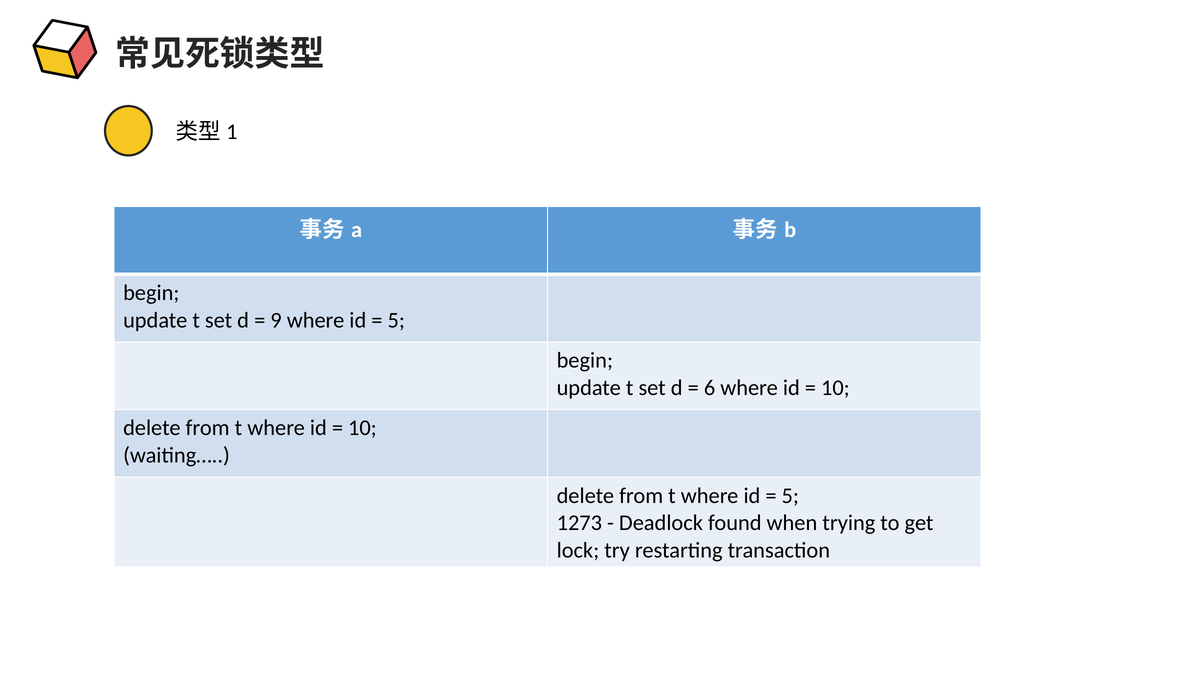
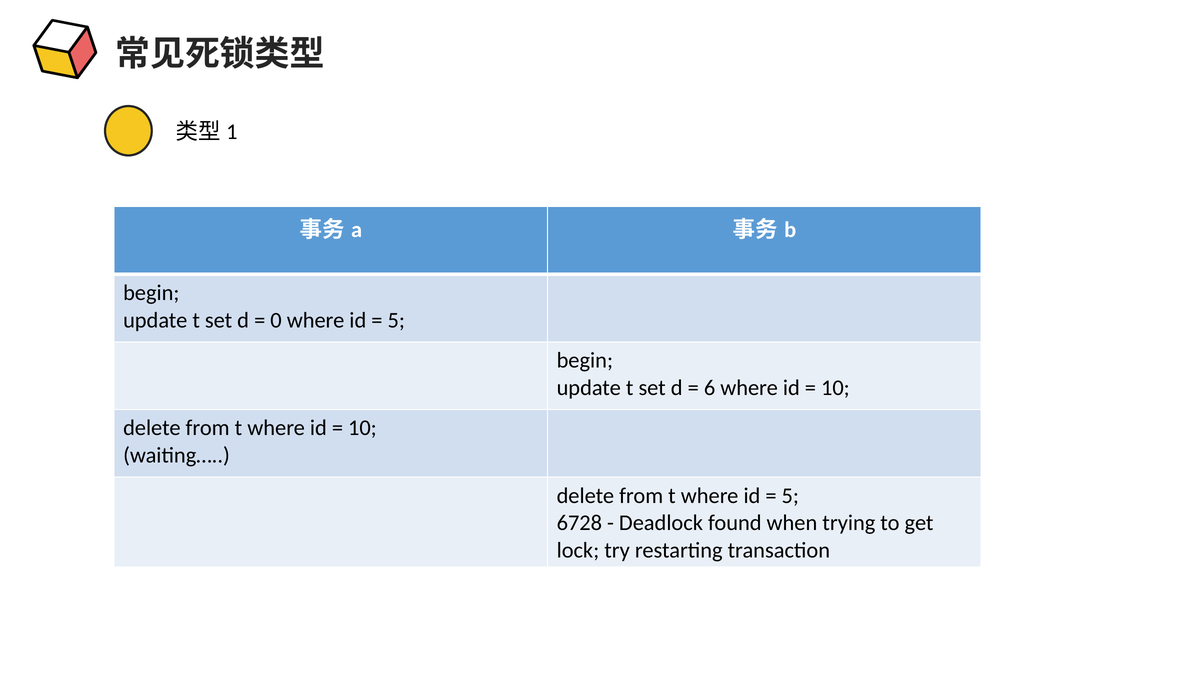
9: 9 -> 0
1273: 1273 -> 6728
